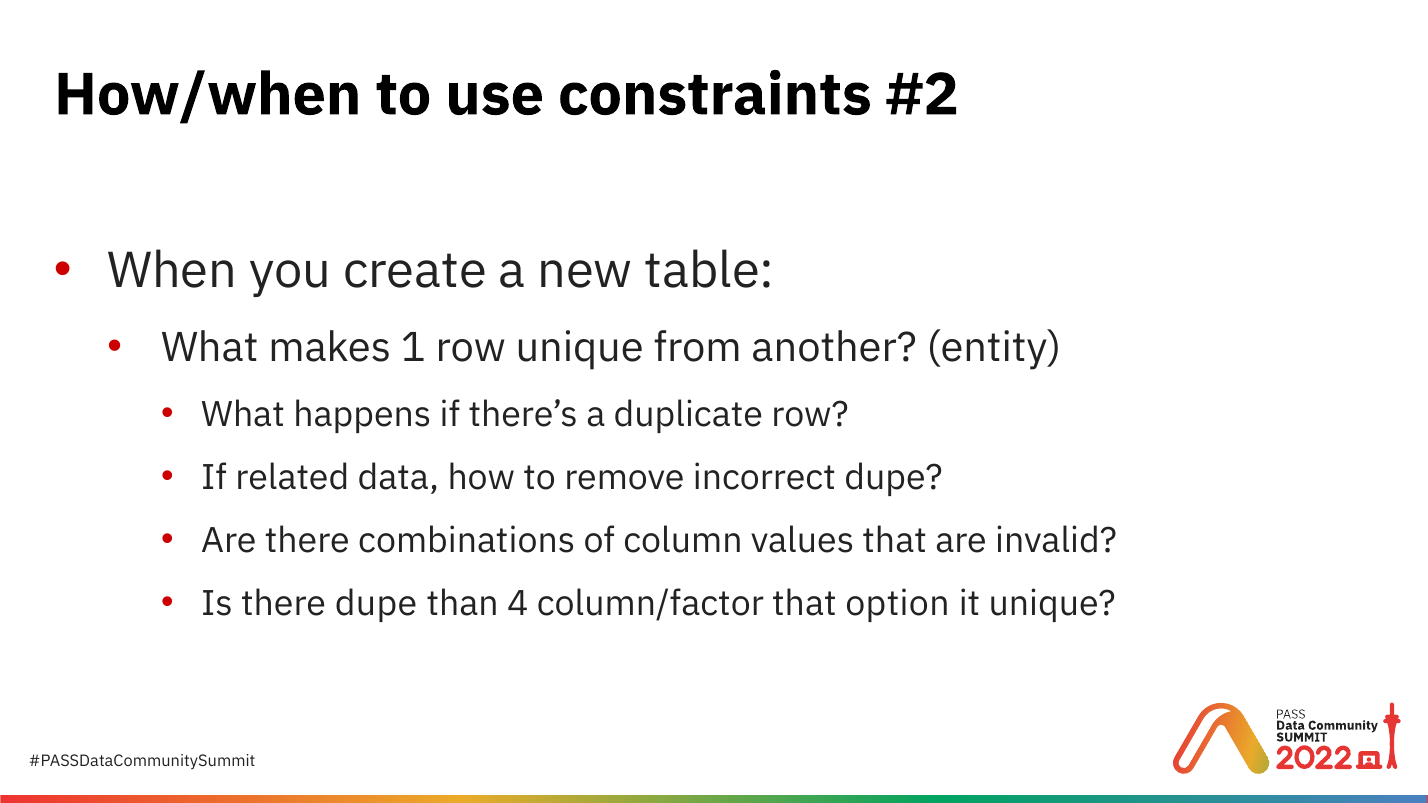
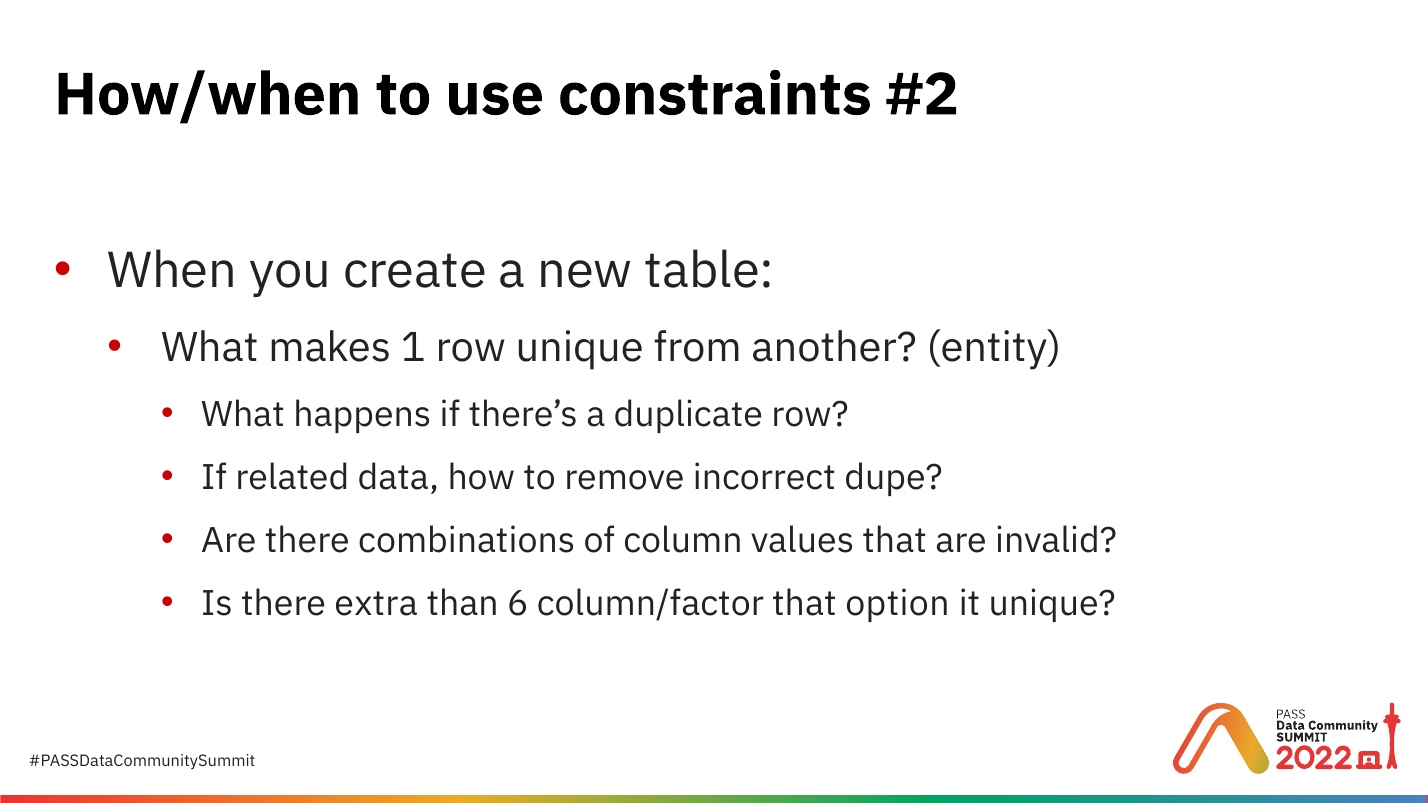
there dupe: dupe -> extra
4: 4 -> 6
